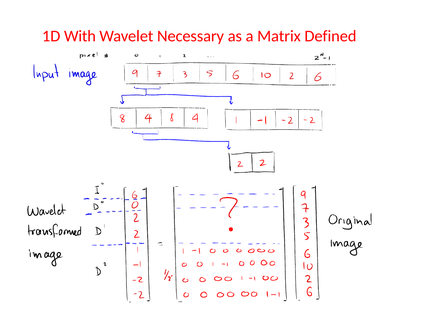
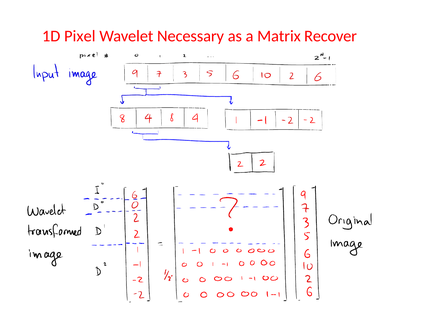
With: With -> Pixel
Defined: Defined -> Recover
